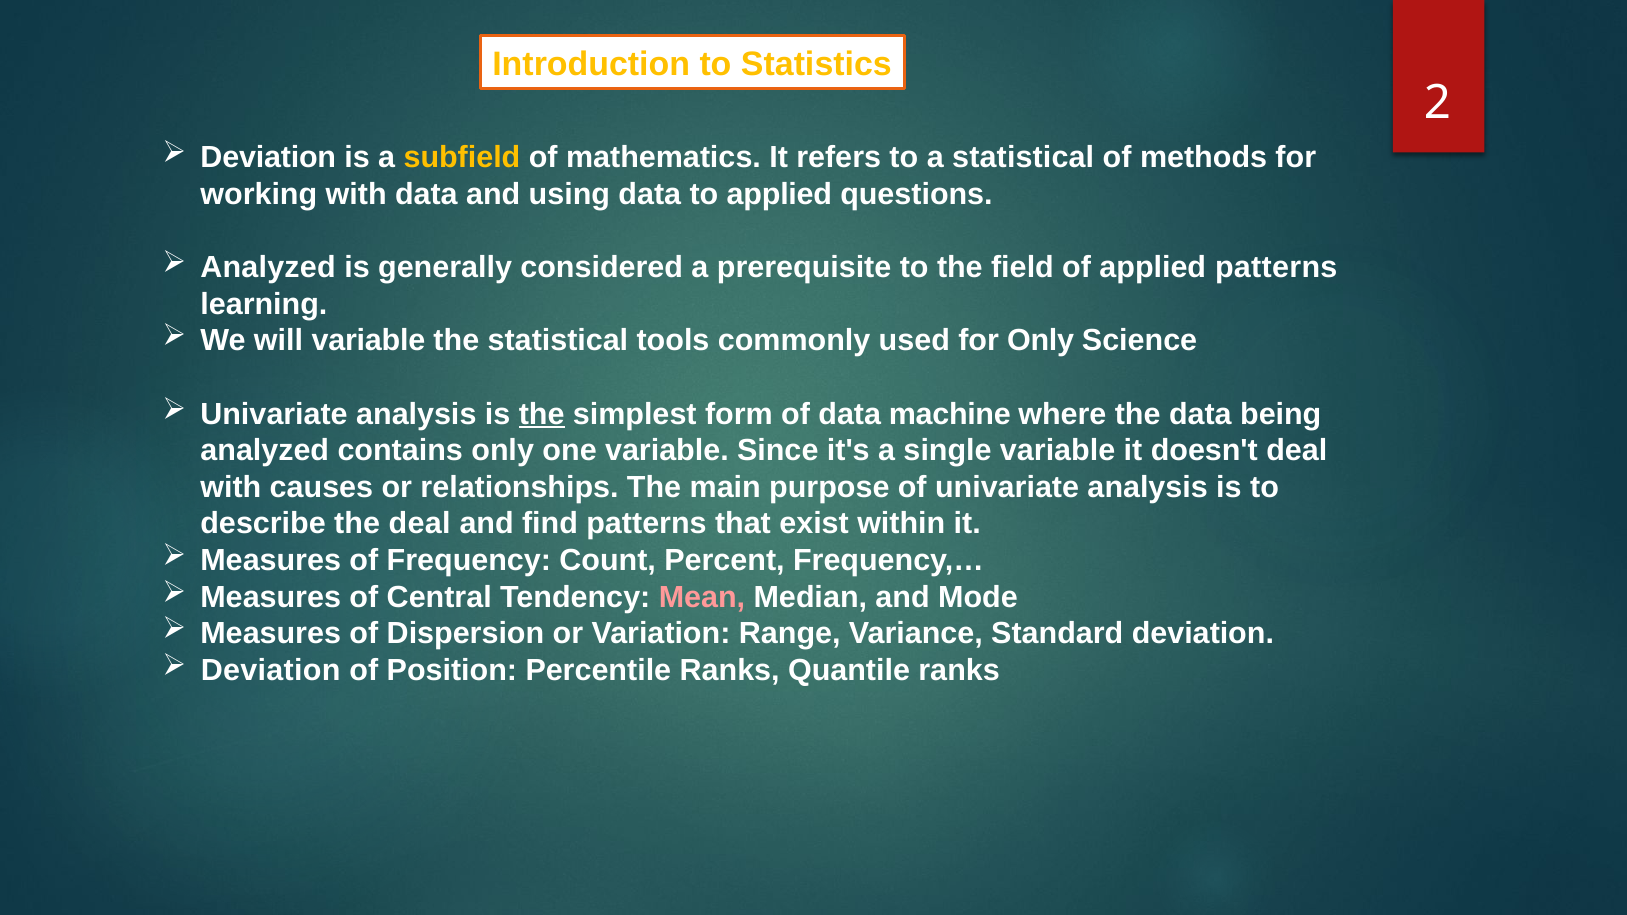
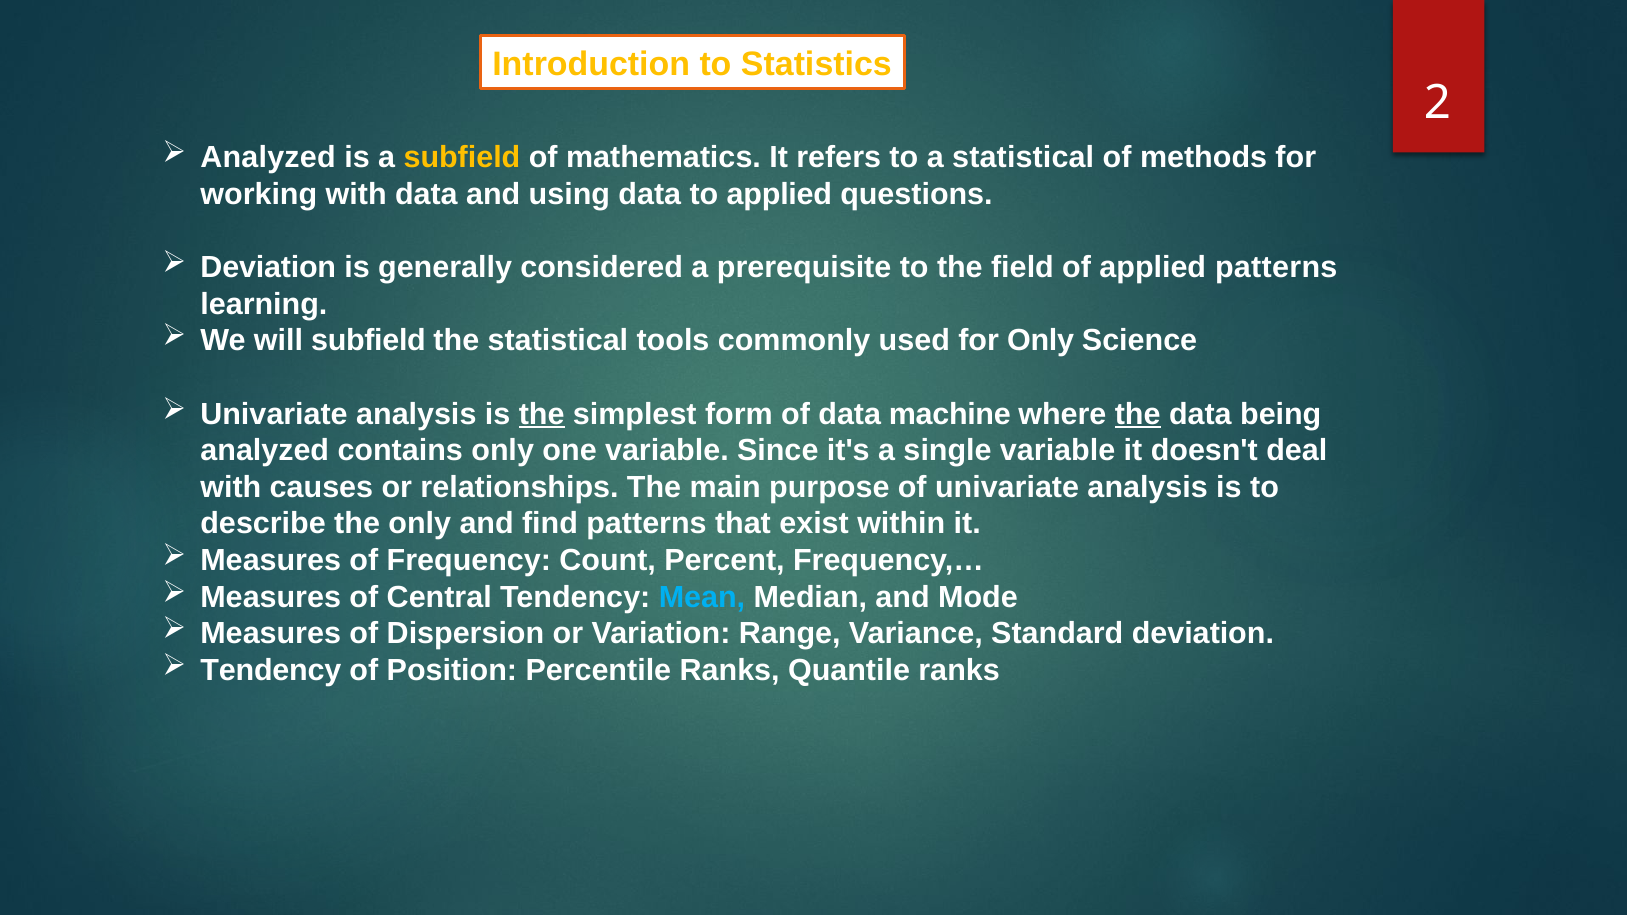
Deviation at (268, 158): Deviation -> Analyzed
Analyzed at (268, 268): Analyzed -> Deviation
will variable: variable -> subfield
the at (1138, 414) underline: none -> present
the deal: deal -> only
Mean colour: pink -> light blue
Deviation at (271, 670): Deviation -> Tendency
